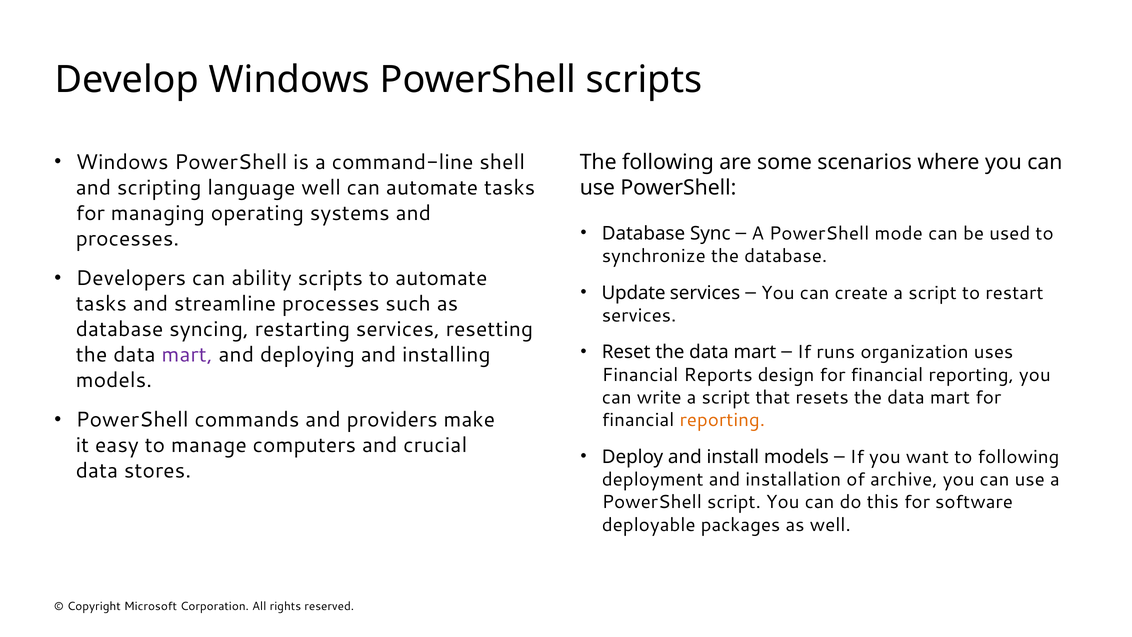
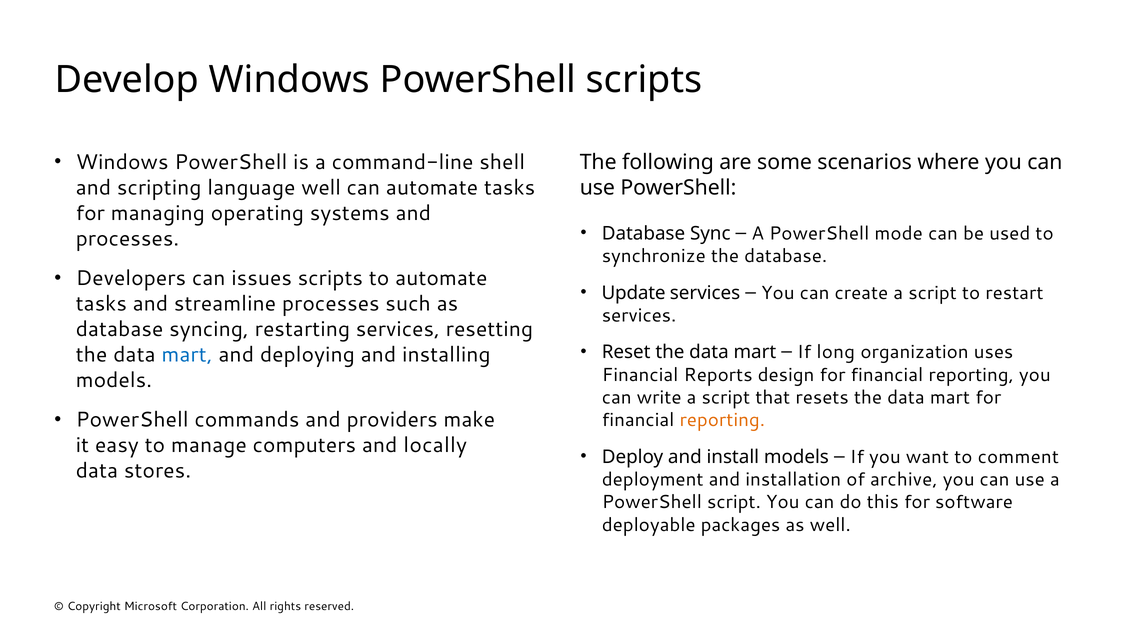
ability: ability -> issues
runs: runs -> long
mart at (187, 355) colour: purple -> blue
crucial: crucial -> locally
to following: following -> comment
